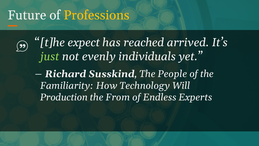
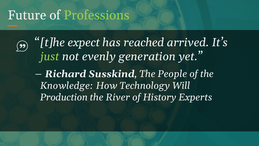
Professions colour: yellow -> light green
individuals: individuals -> generation
Familiarity: Familiarity -> Knowledge
From: From -> River
Endless: Endless -> History
